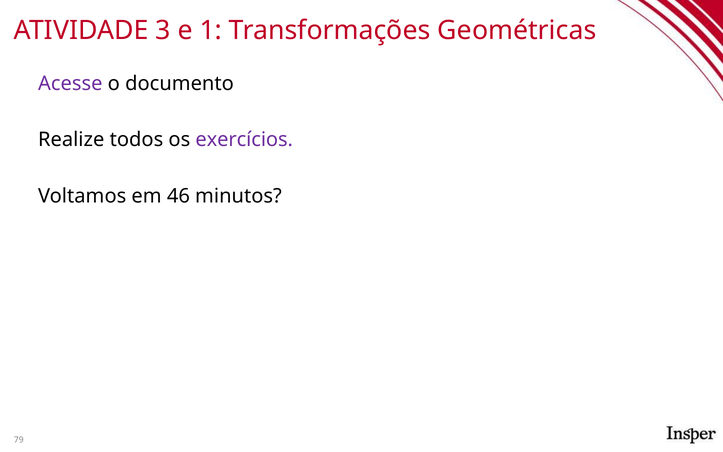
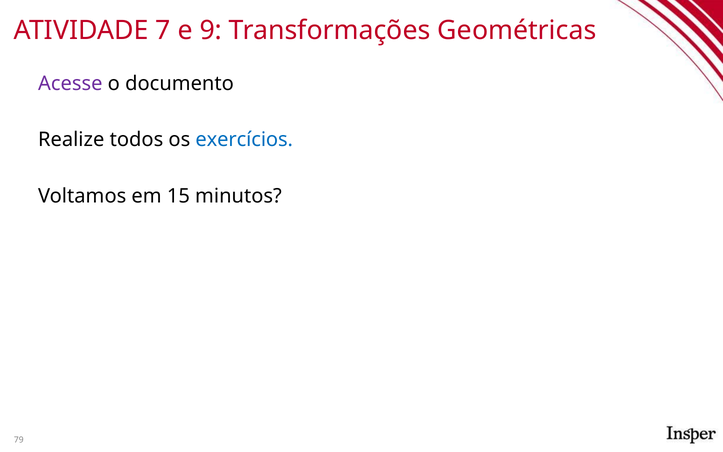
3: 3 -> 7
1: 1 -> 9
exercícios colour: purple -> blue
46: 46 -> 15
